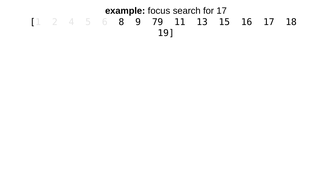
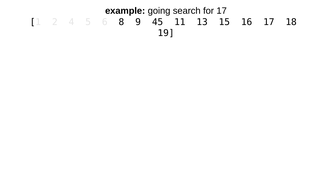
focus: focus -> going
79: 79 -> 45
